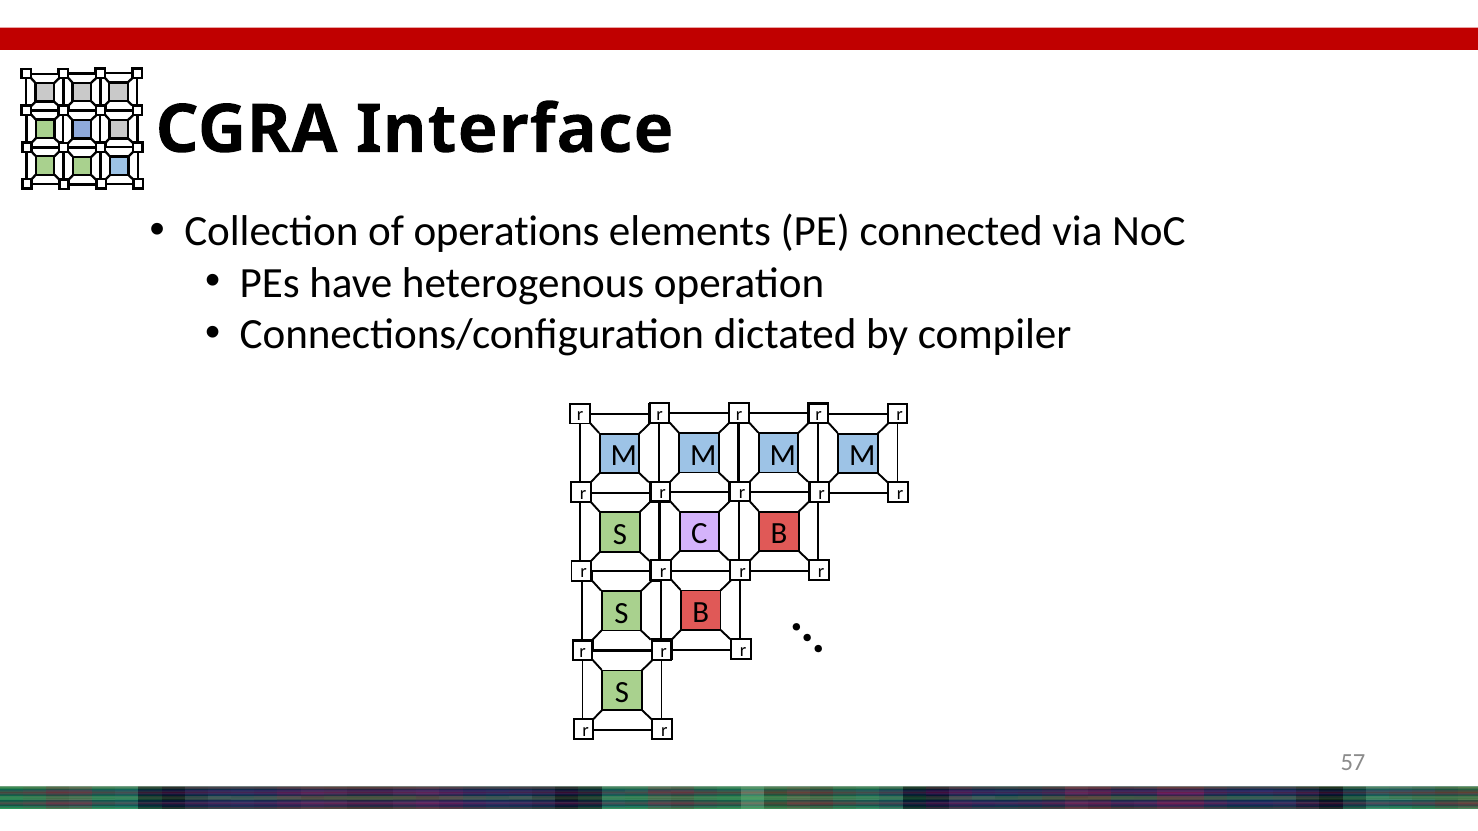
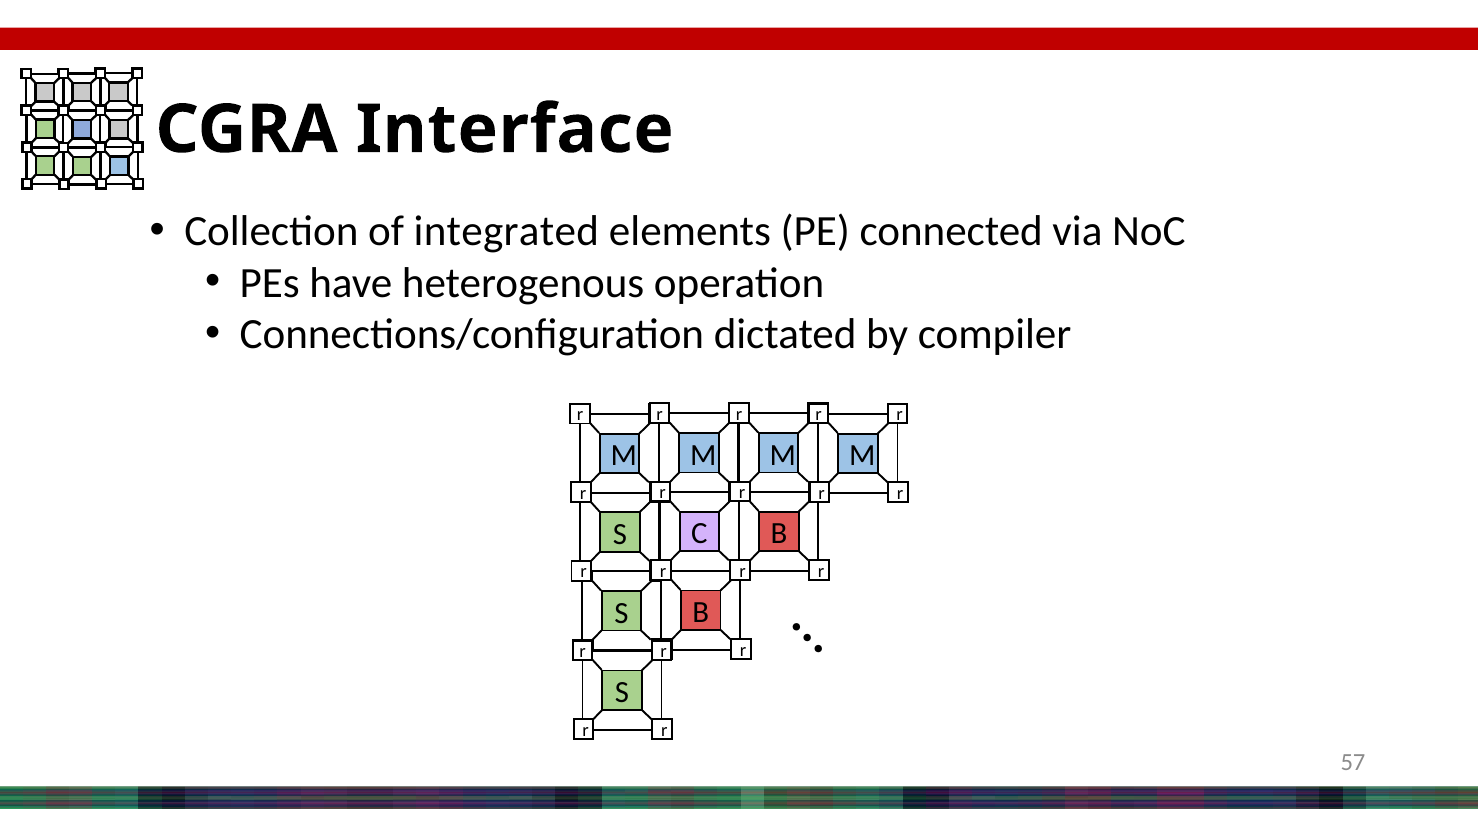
operations: operations -> integrated
